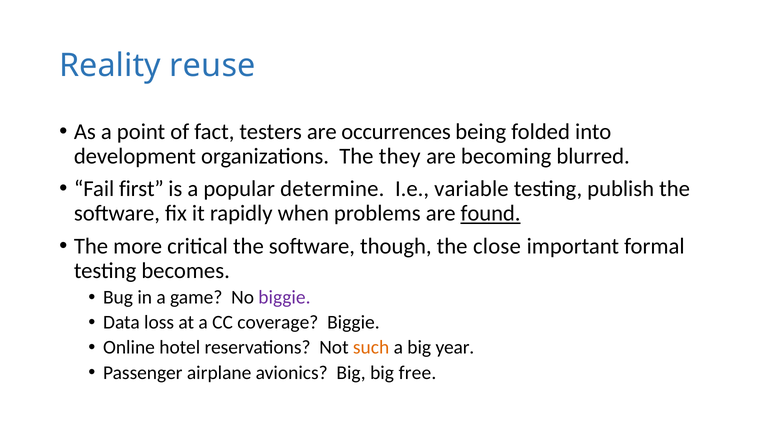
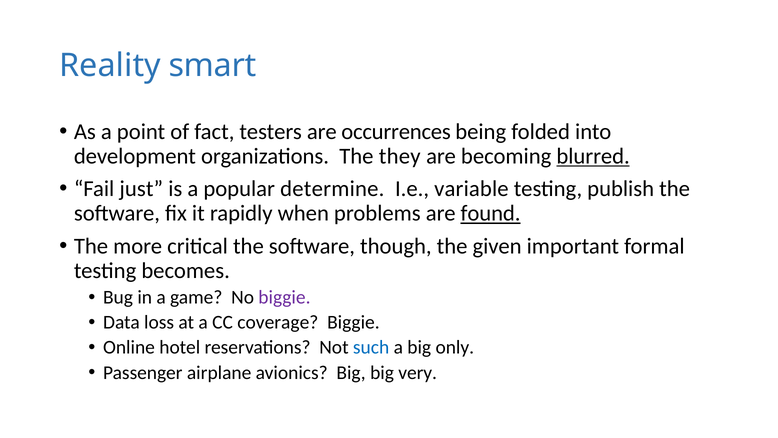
reuse: reuse -> smart
blurred underline: none -> present
first: first -> just
close: close -> given
such colour: orange -> blue
year: year -> only
free: free -> very
